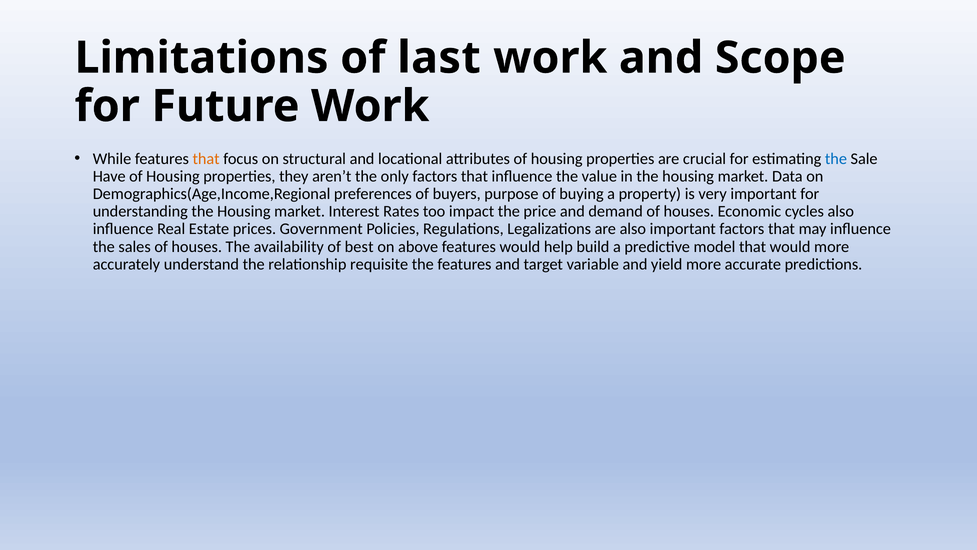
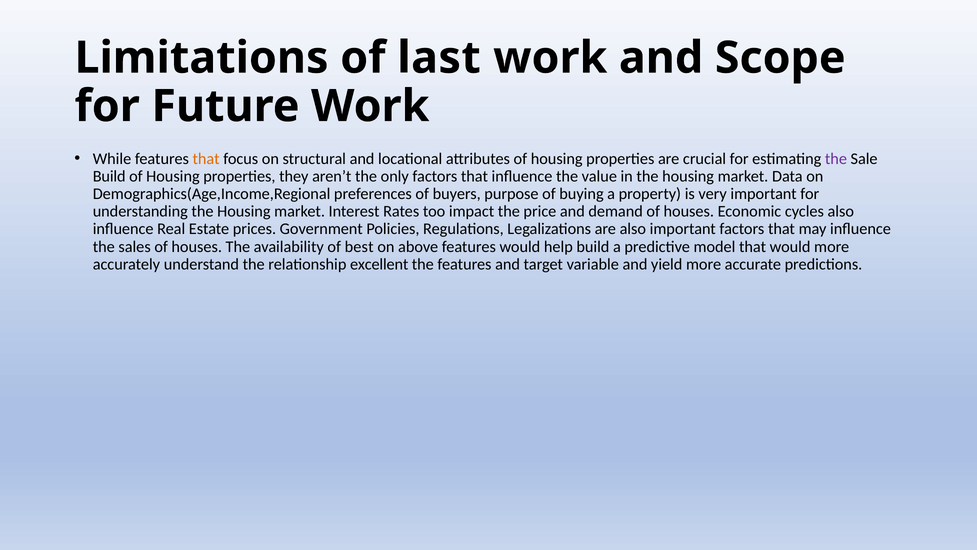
the at (836, 159) colour: blue -> purple
Have at (109, 176): Have -> Build
requisite: requisite -> excellent
